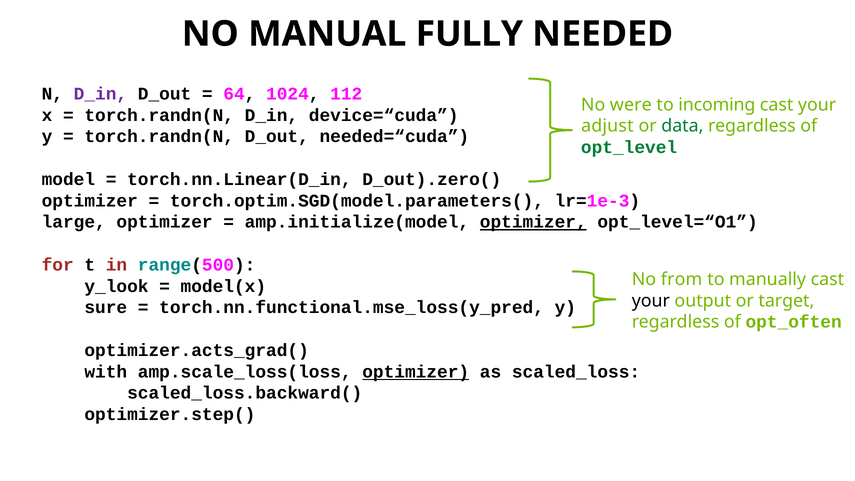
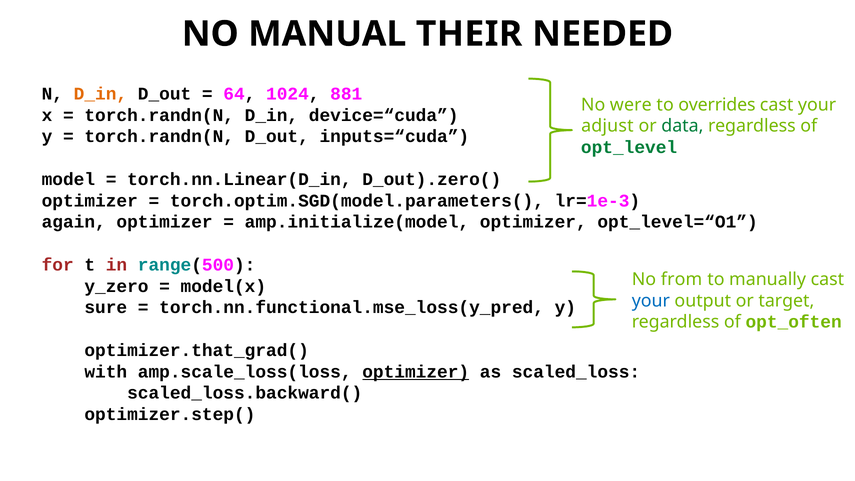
FULLY: FULLY -> THEIR
D_in at (100, 94) colour: purple -> orange
112: 112 -> 881
incoming: incoming -> overrides
needed=“cuda: needed=“cuda -> inputs=“cuda
large: large -> again
optimizer at (533, 222) underline: present -> none
y_look: y_look -> y_zero
your at (651, 301) colour: black -> blue
optimizer.acts_grad(: optimizer.acts_grad( -> optimizer.that_grad(
